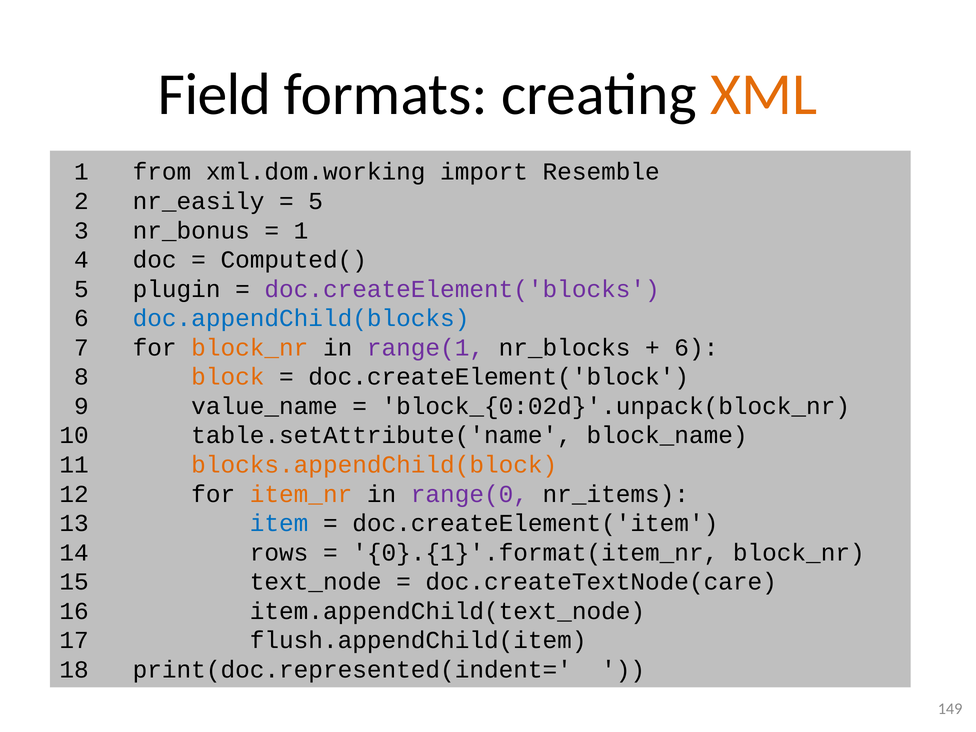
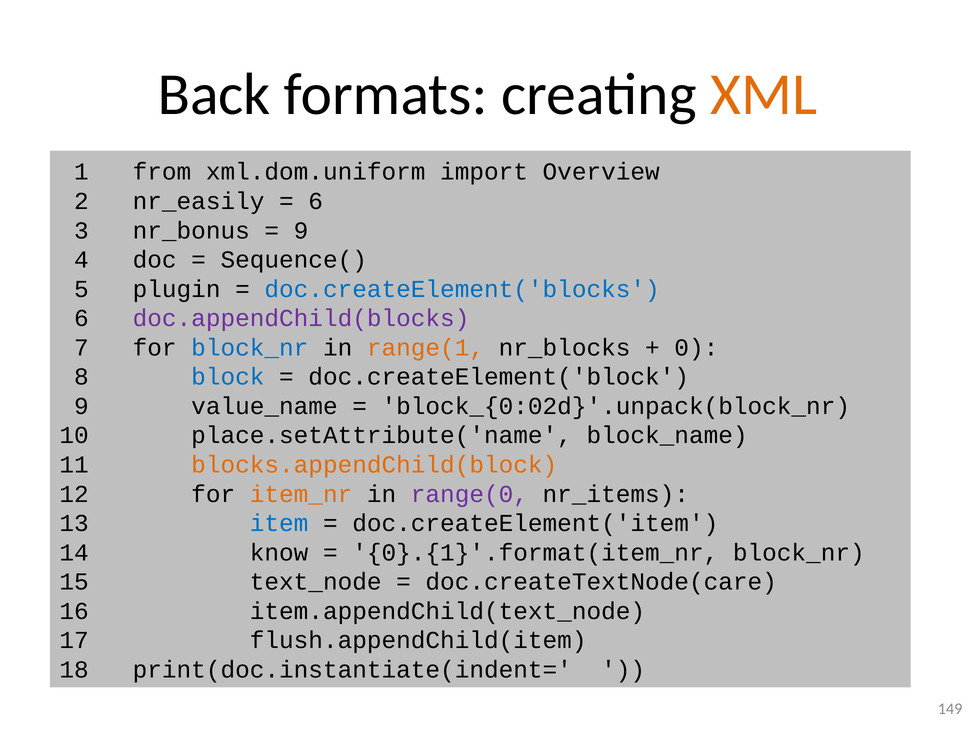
Field: Field -> Back
xml.dom.working: xml.dom.working -> xml.dom.uniform
Resemble: Resemble -> Overview
5 at (316, 201): 5 -> 6
1 at (301, 230): 1 -> 9
Computed(: Computed( -> Sequence(
doc.createElement('blocks colour: purple -> blue
doc.appendChild(blocks colour: blue -> purple
block_nr at (250, 348) colour: orange -> blue
range(1 colour: purple -> orange
6 at (696, 348): 6 -> 0
block colour: orange -> blue
table.setAttribute('name: table.setAttribute('name -> place.setAttribute('name
rows: rows -> know
print(doc.represented(indent=: print(doc.represented(indent= -> print(doc.instantiate(indent=
